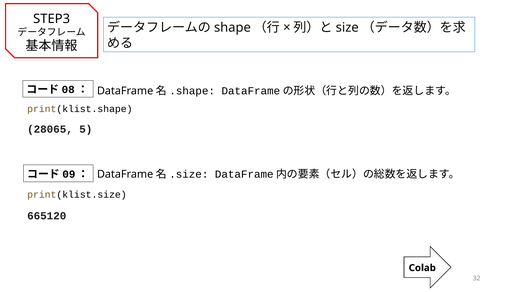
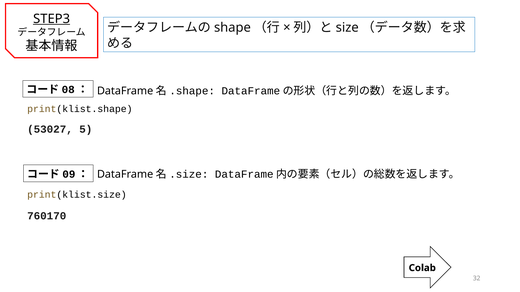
STEP3 underline: none -> present
28065: 28065 -> 53027
665120: 665120 -> 760170
